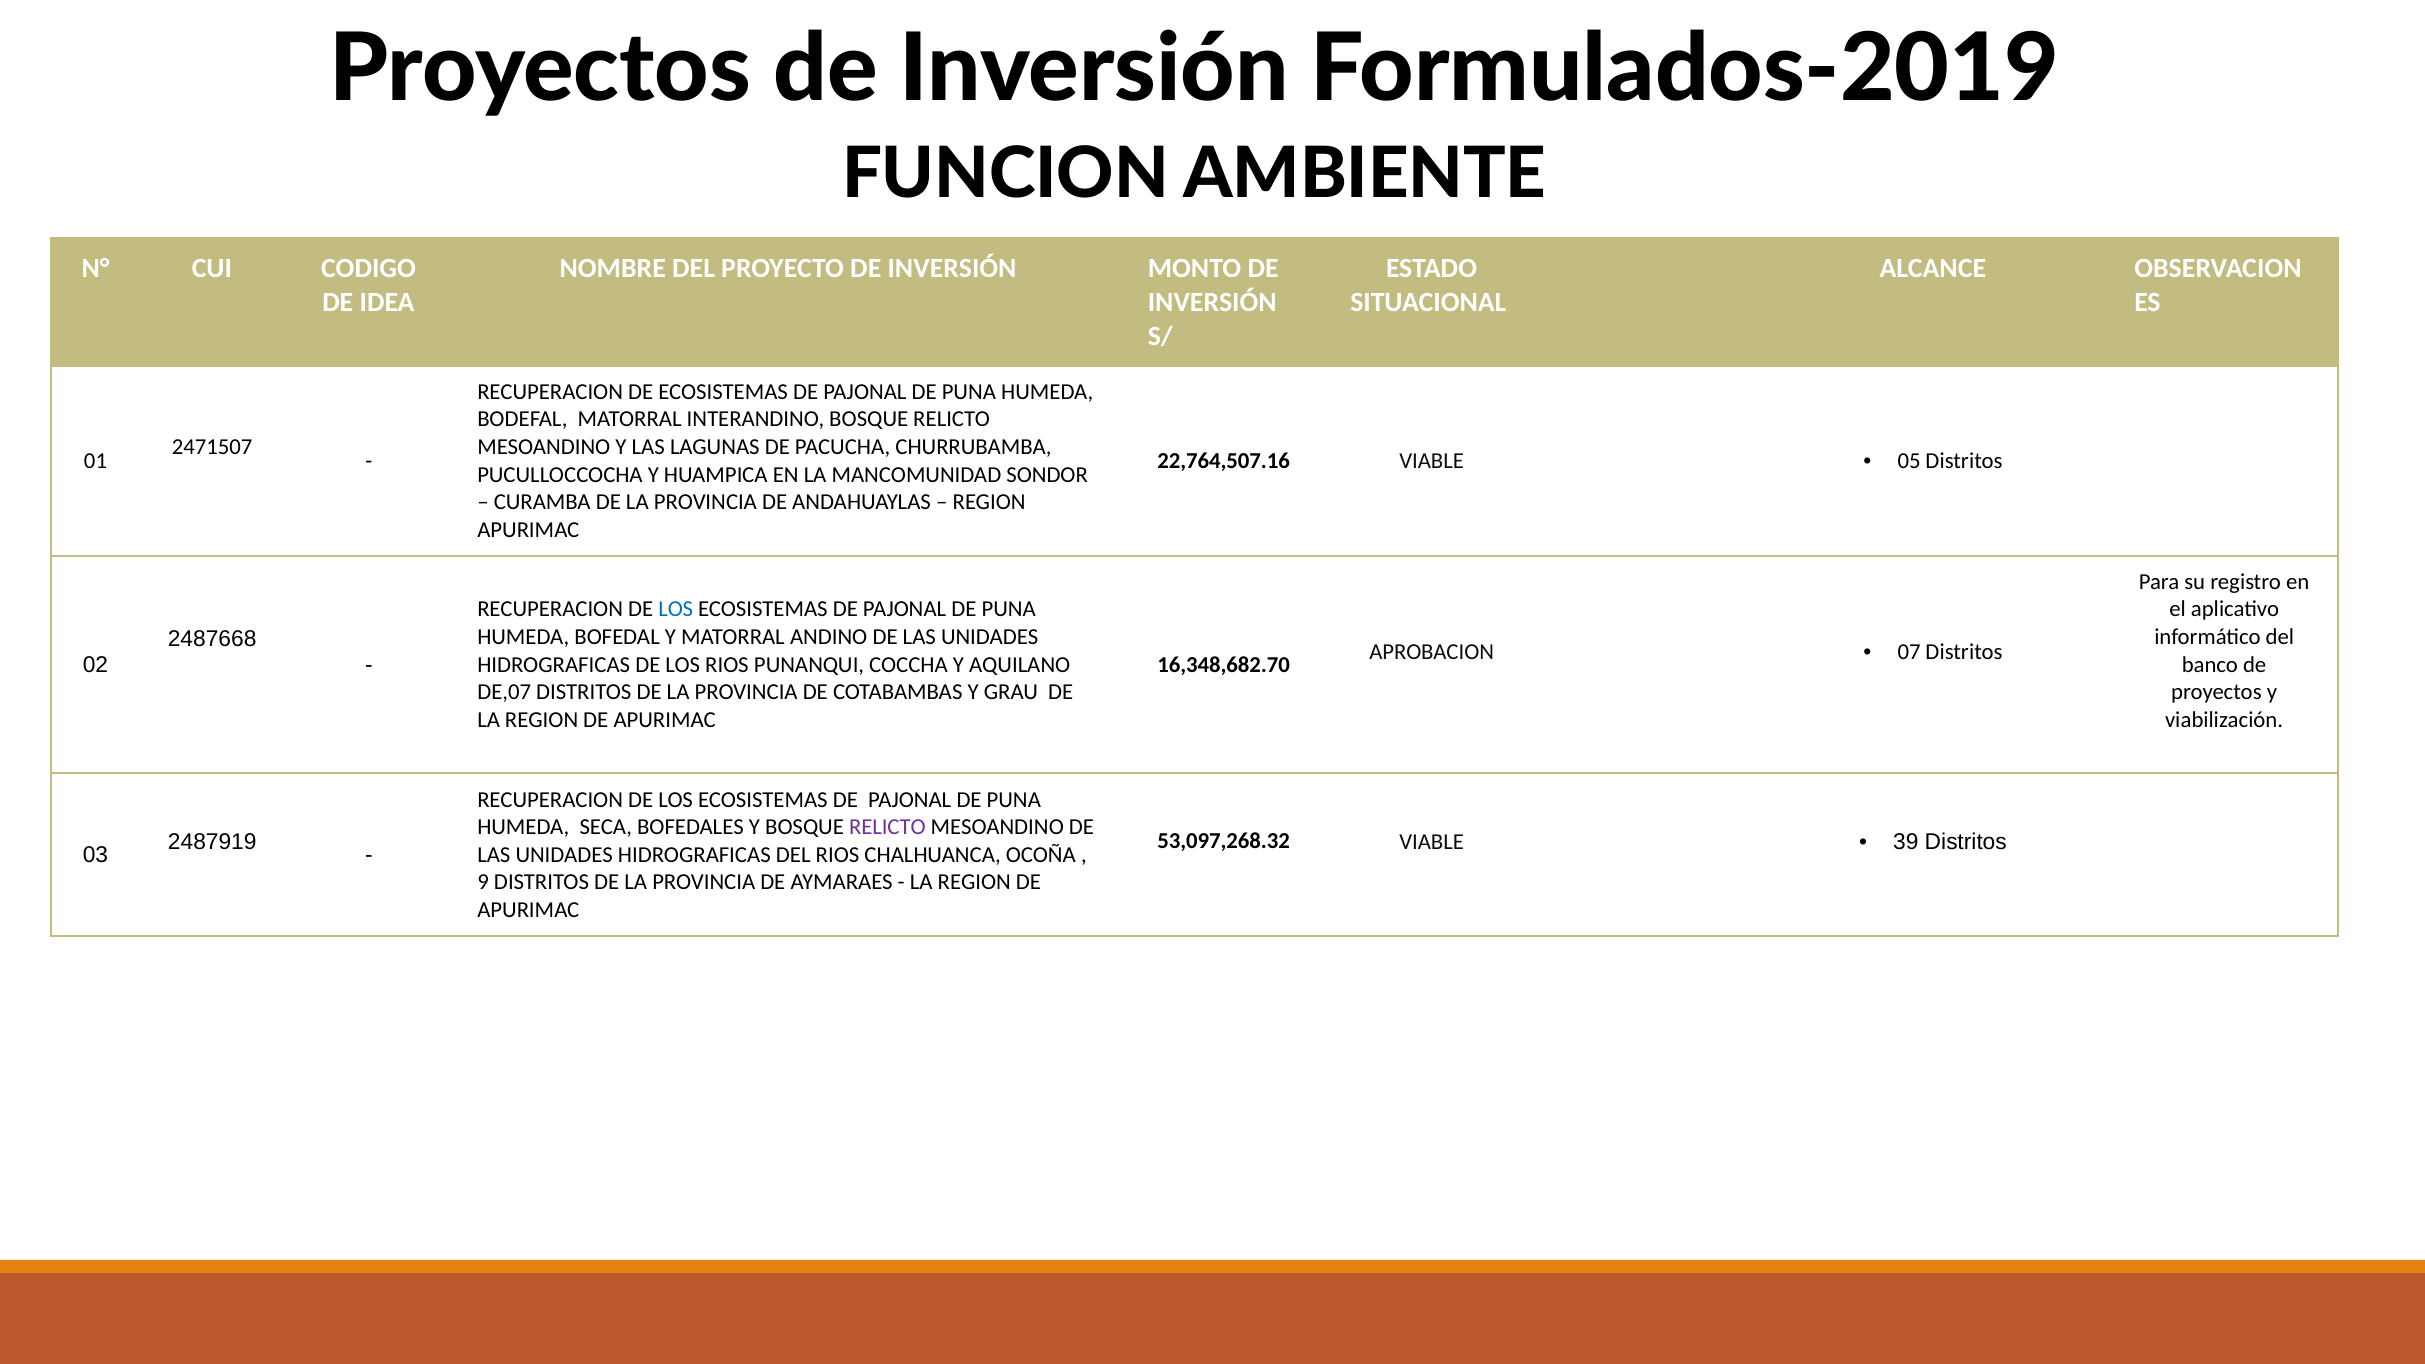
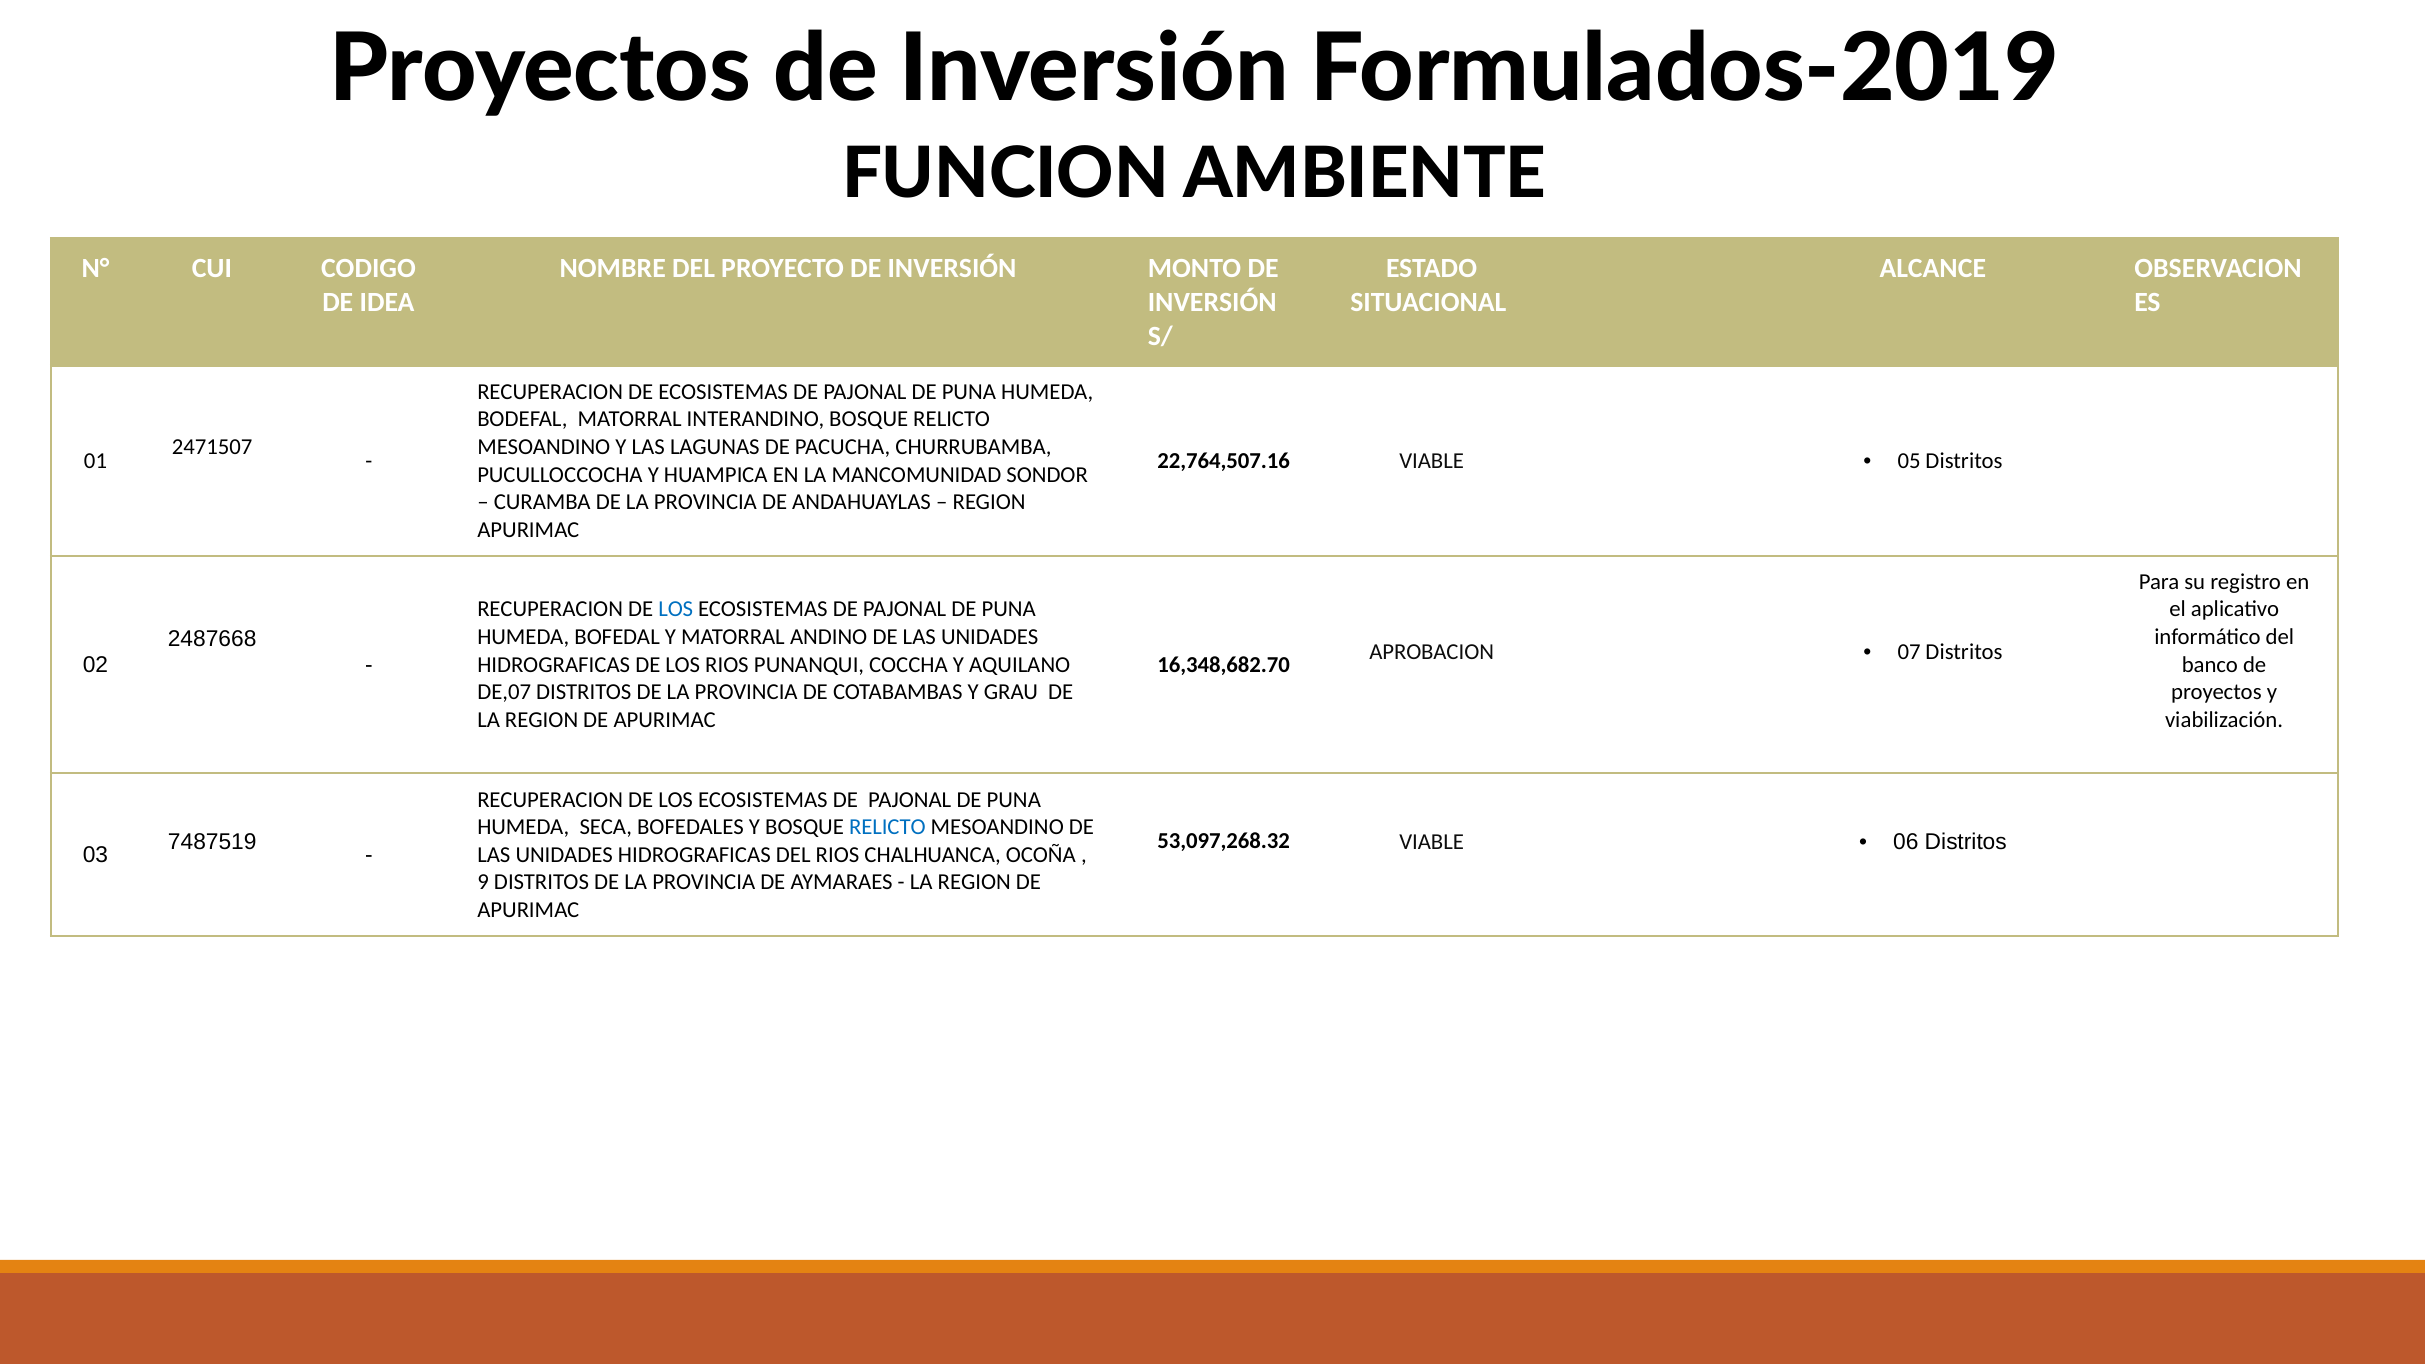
RELICTO at (887, 827) colour: purple -> blue
2487919: 2487919 -> 7487519
39: 39 -> 06
